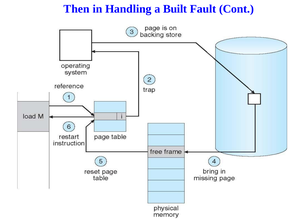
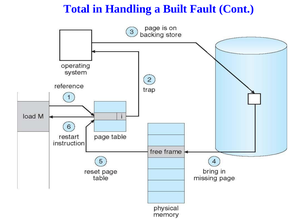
Then: Then -> Total
